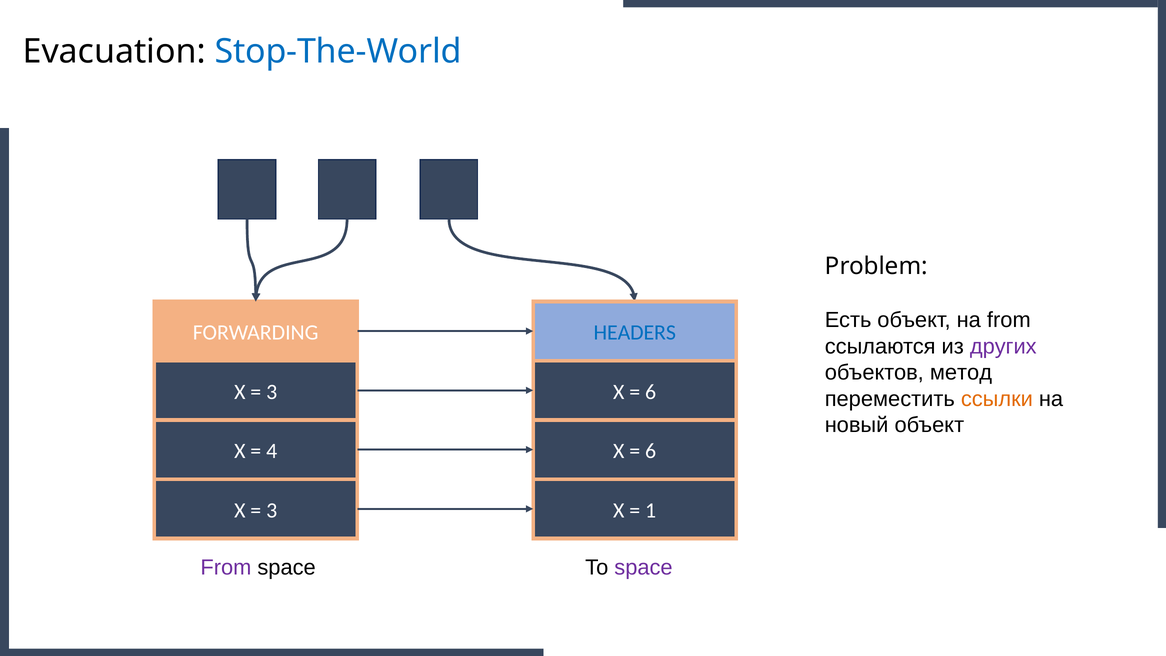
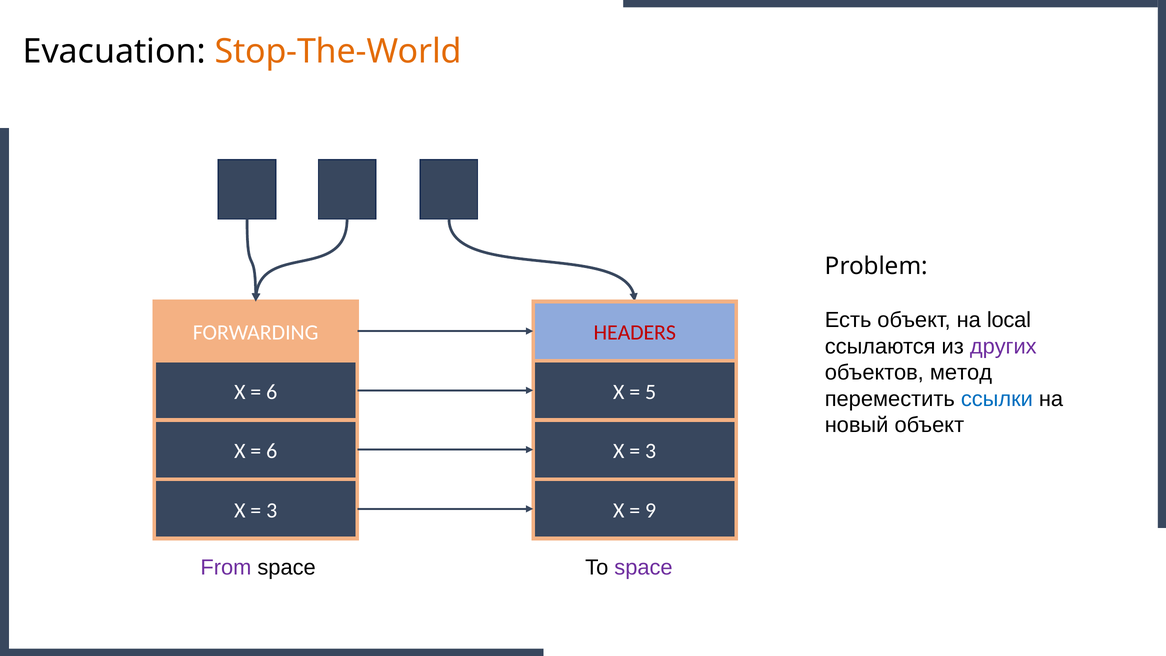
Stop-The-World colour: blue -> orange
на from: from -> local
HEADERS colour: blue -> red
3 at (272, 392): 3 -> 6
6 at (651, 392): 6 -> 5
ссылки colour: orange -> blue
4 at (272, 451): 4 -> 6
6 at (651, 451): 6 -> 3
1: 1 -> 9
